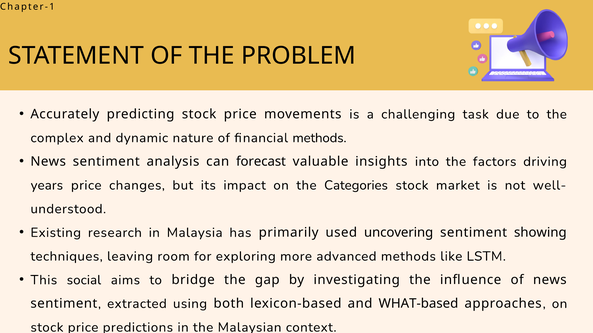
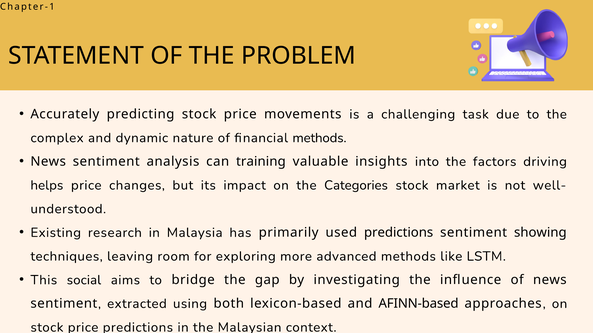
forecast: forecast -> training
years: years -> helps
used uncovering: uncovering -> predictions
WHAT-based: WHAT-based -> AFINN-based
